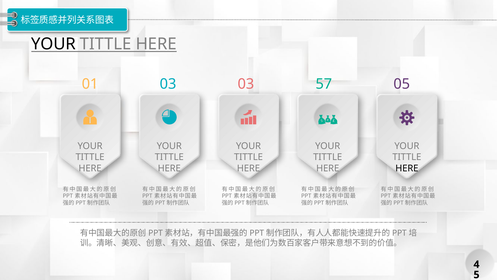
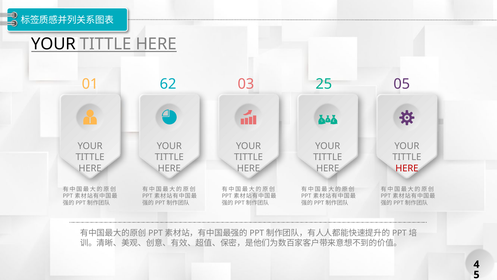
01 03: 03 -> 62
57: 57 -> 25
HERE at (407, 168) colour: black -> red
